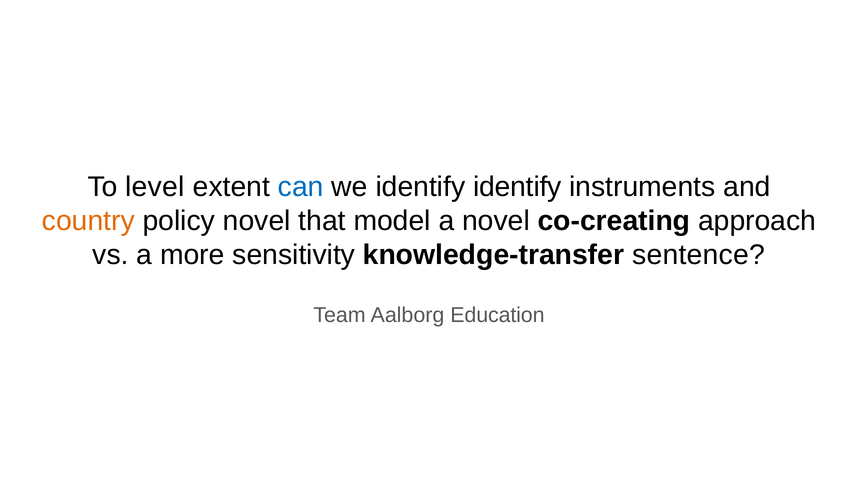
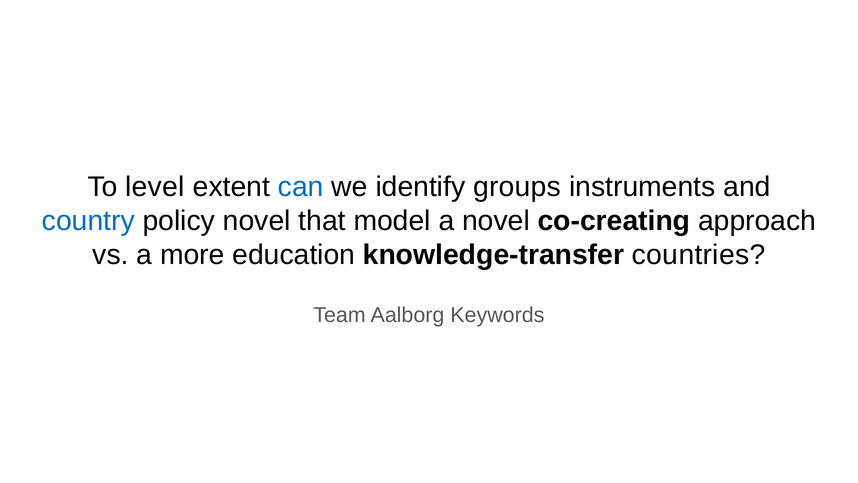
identify identify: identify -> groups
country colour: orange -> blue
sensitivity: sensitivity -> education
sentence: sentence -> countries
Education: Education -> Keywords
